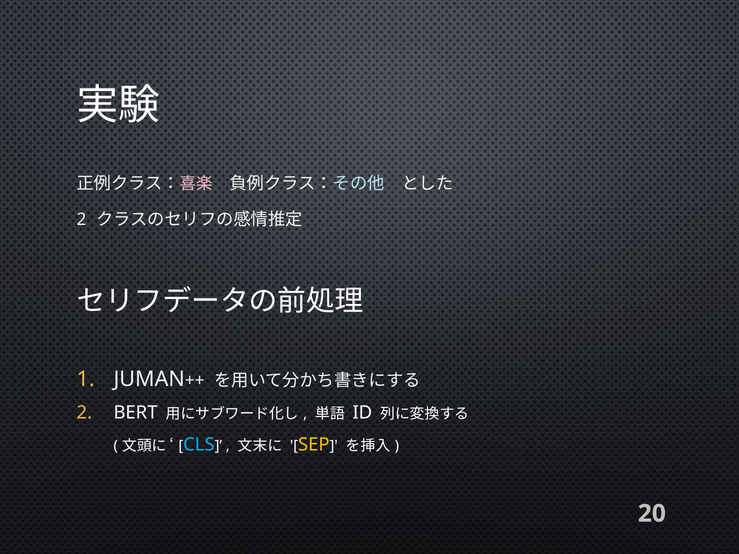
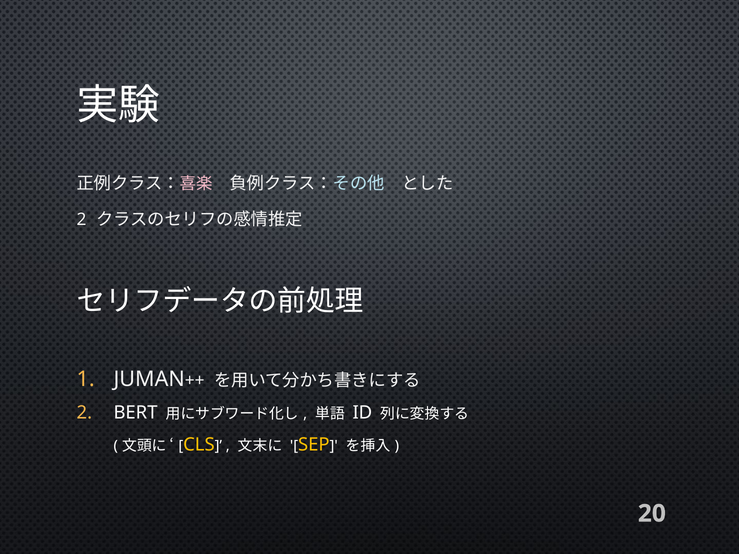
CLS colour: light blue -> yellow
